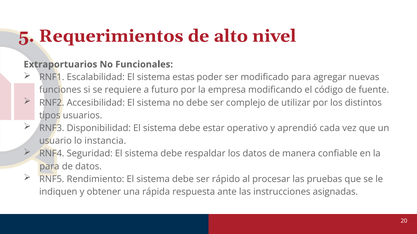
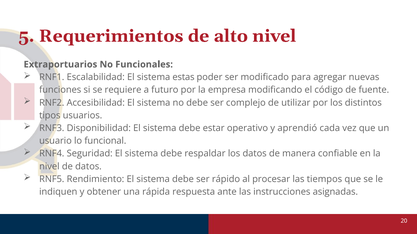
instancia: instancia -> funcional
para at (49, 167): para -> nivel
pruebas: pruebas -> tiempos
